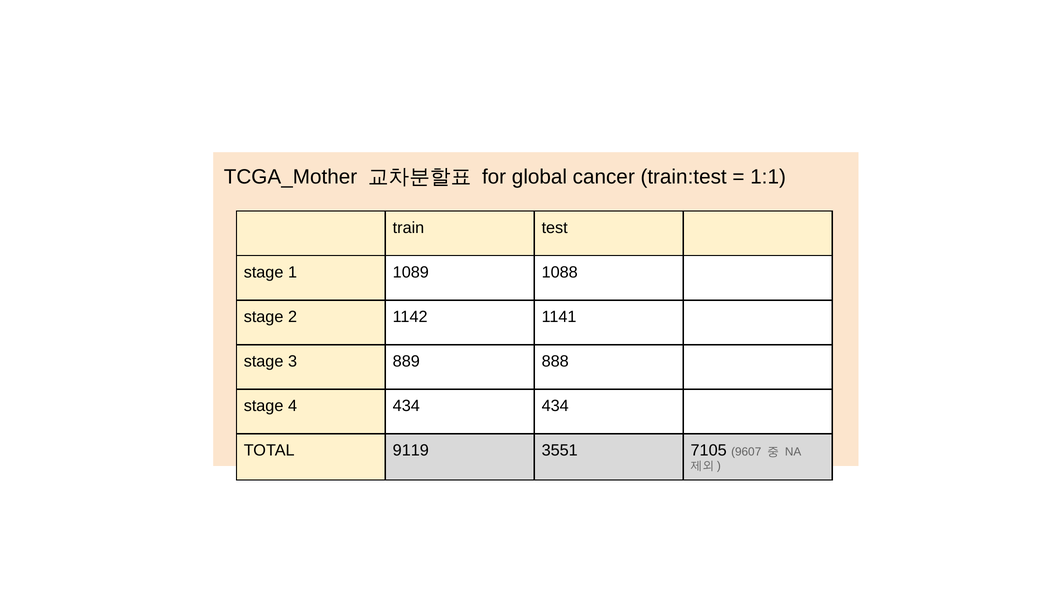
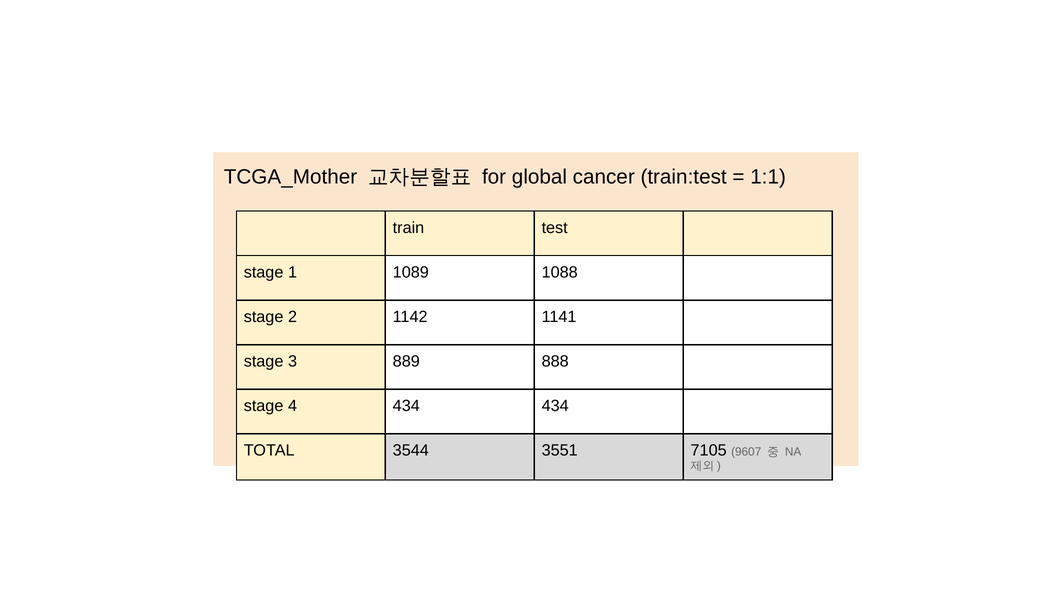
9119: 9119 -> 3544
